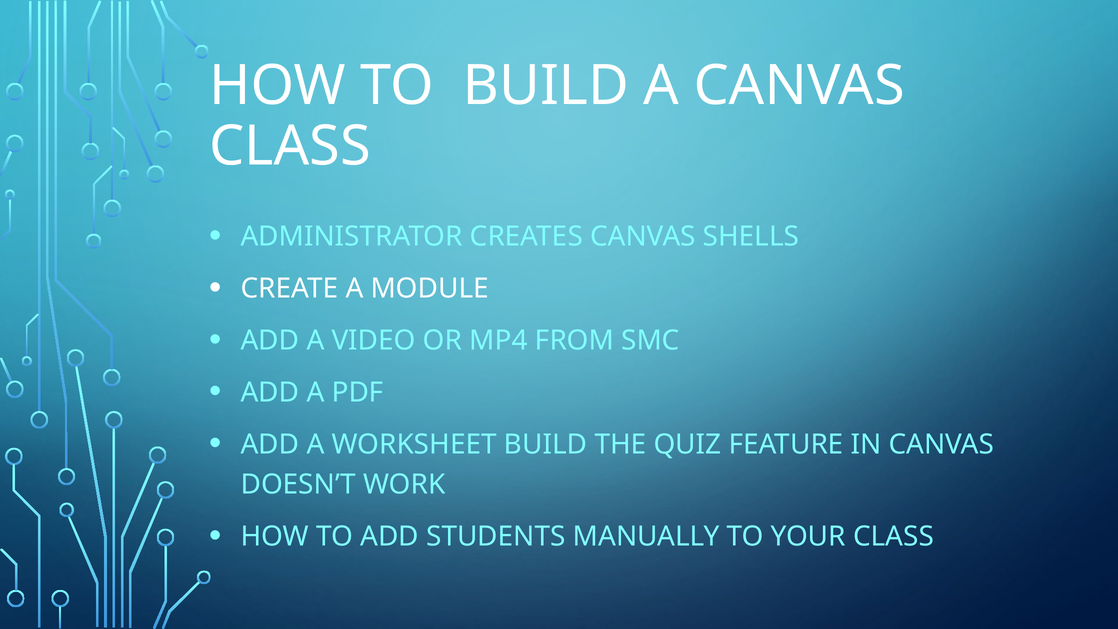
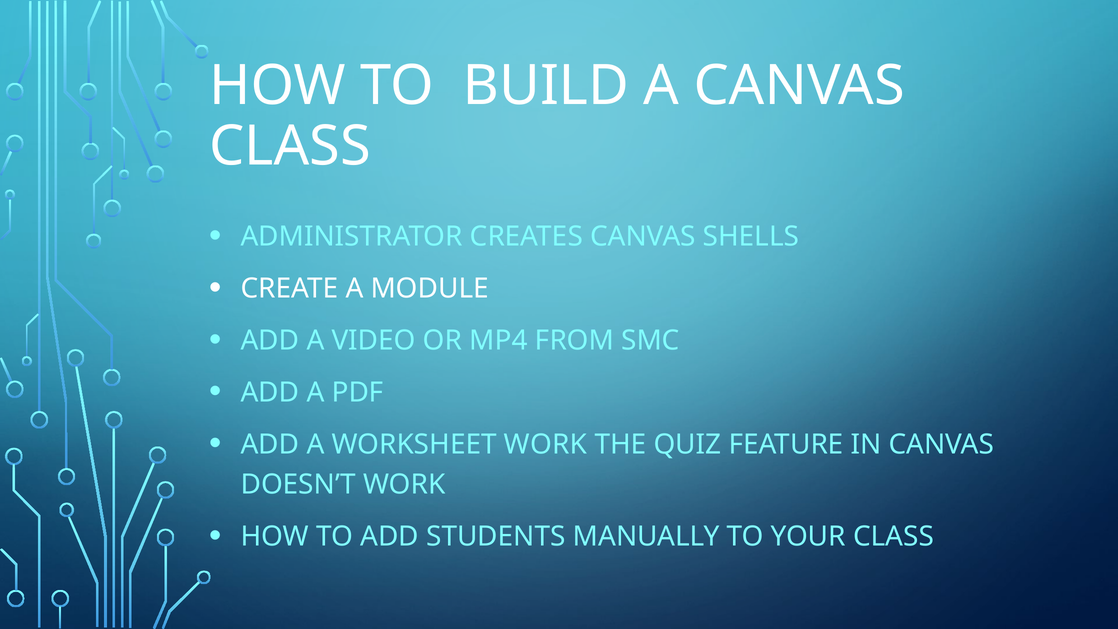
WORKSHEET BUILD: BUILD -> WORK
